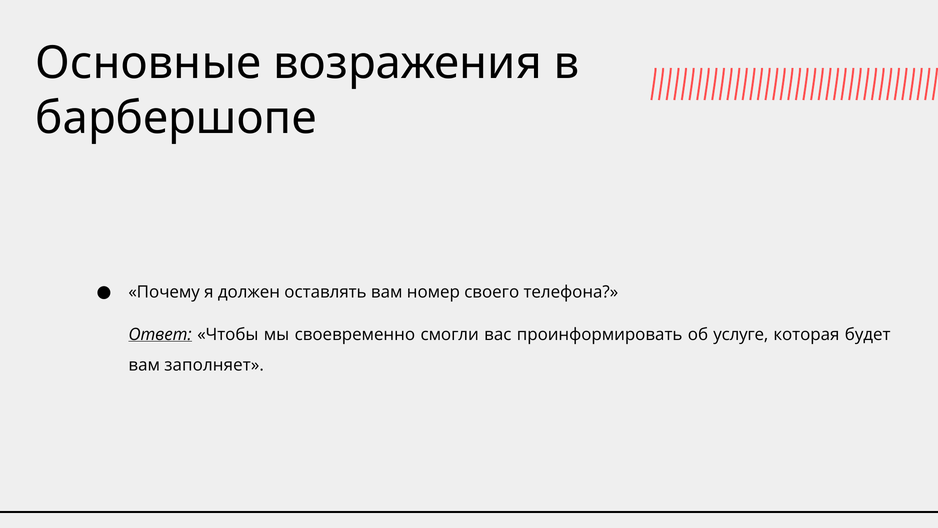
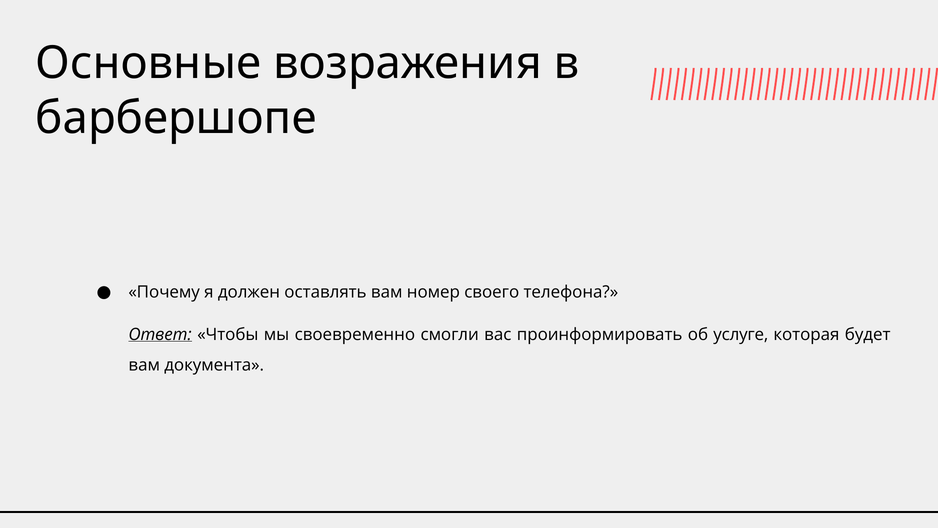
заполняет: заполняет -> документа
